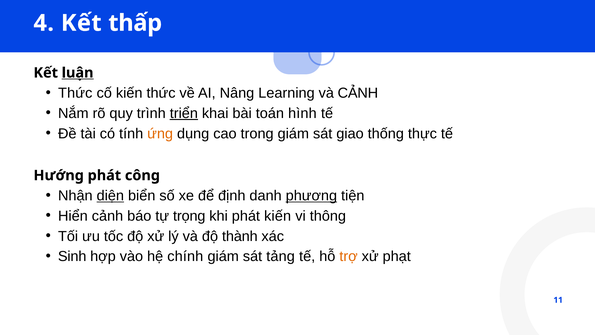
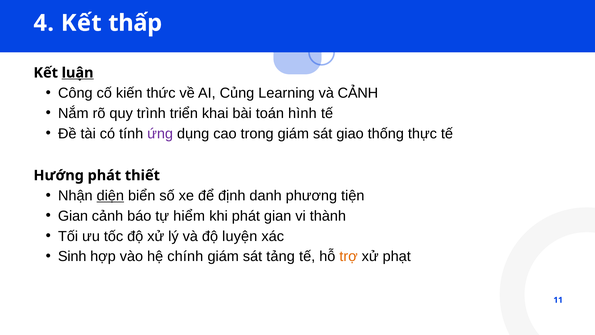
Thức at (75, 93): Thức -> Công
Nâng: Nâng -> Củng
triển underline: present -> none
ứng colour: orange -> purple
công: công -> thiết
phương underline: present -> none
Hiển at (73, 216): Hiển -> Gian
trọng: trọng -> hiểm
phát kiến: kiến -> gian
thông: thông -> thành
thành: thành -> luyện
